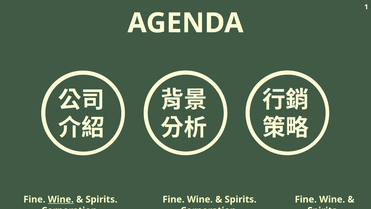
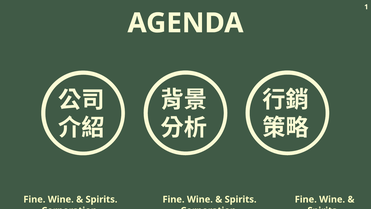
Wine at (61, 199) underline: present -> none
